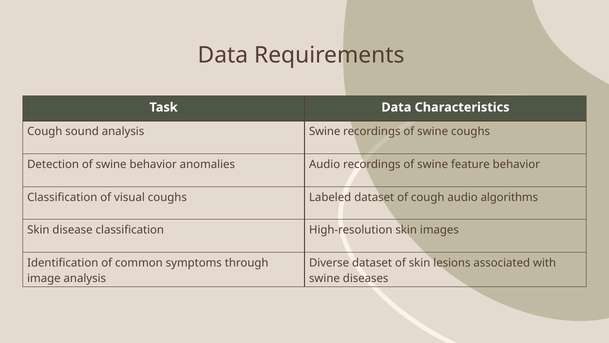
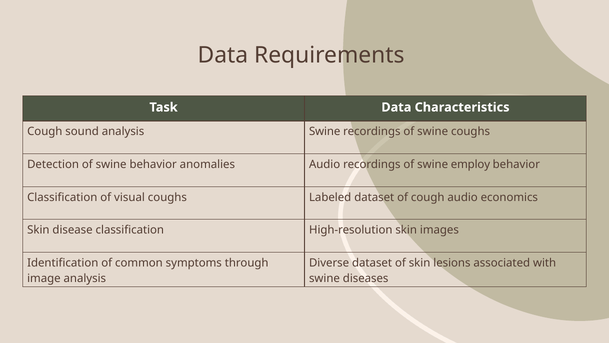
feature: feature -> employ
algorithms: algorithms -> economics
